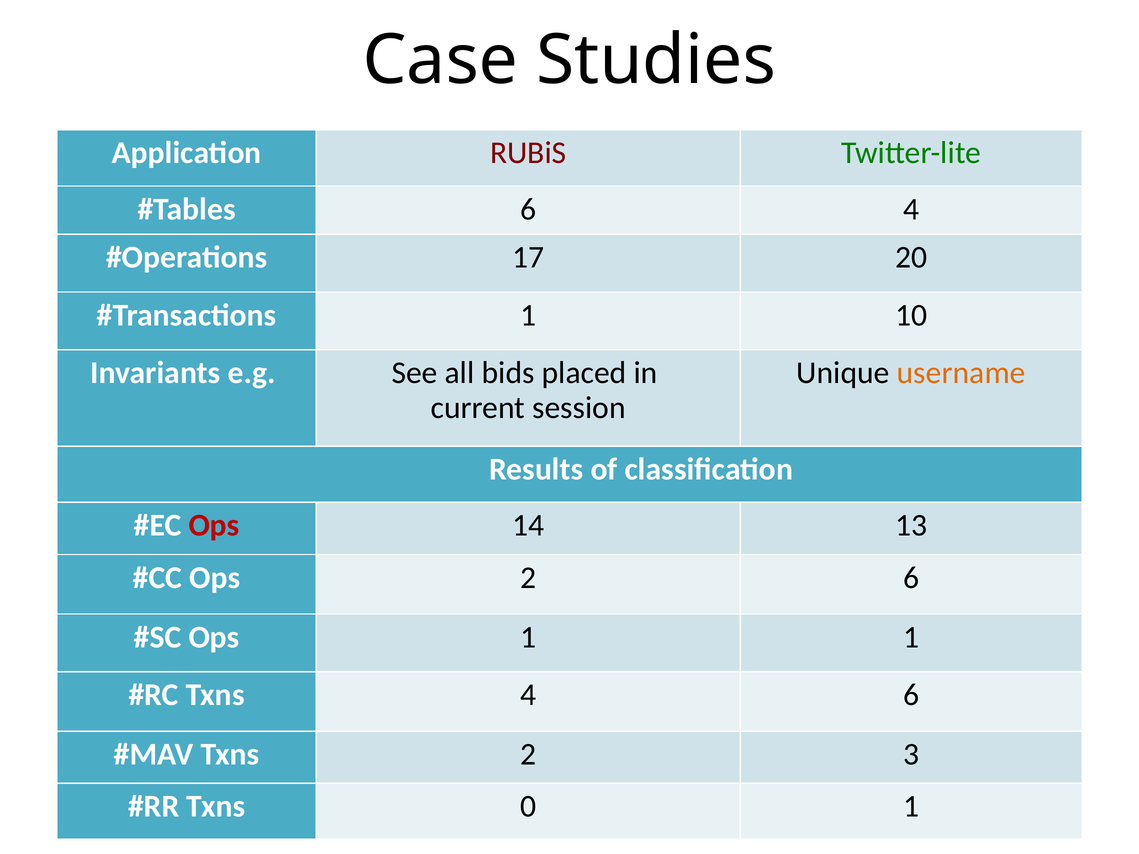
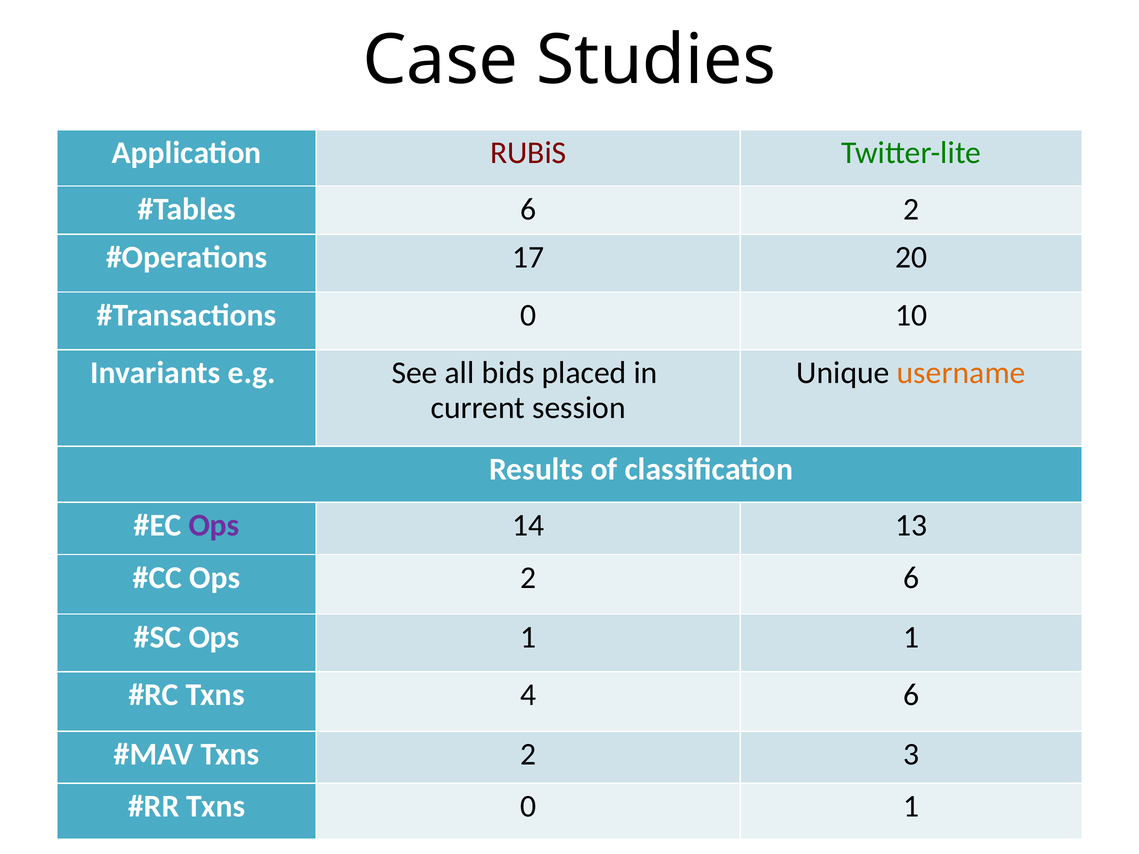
6 4: 4 -> 2
1 at (528, 315): 1 -> 0
Ops at (214, 526) colour: red -> purple
